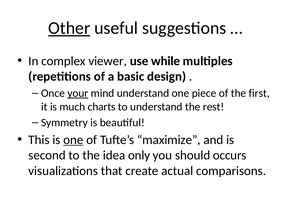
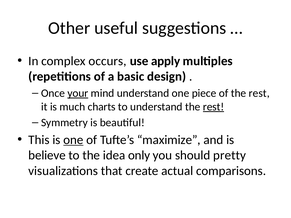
Other underline: present -> none
viewer: viewer -> occurs
while: while -> apply
of the first: first -> rest
rest at (214, 107) underline: none -> present
second: second -> believe
occurs: occurs -> pretty
